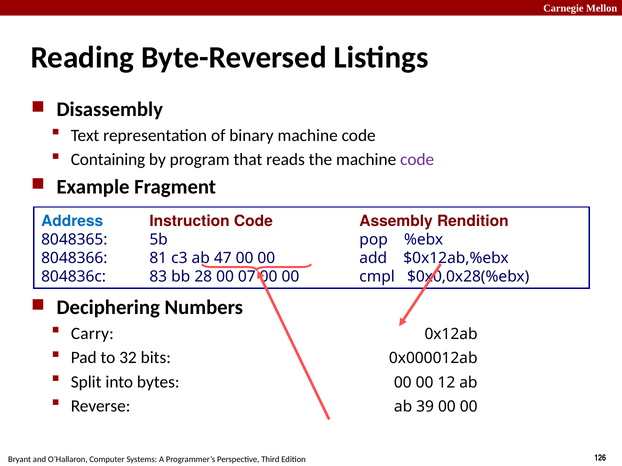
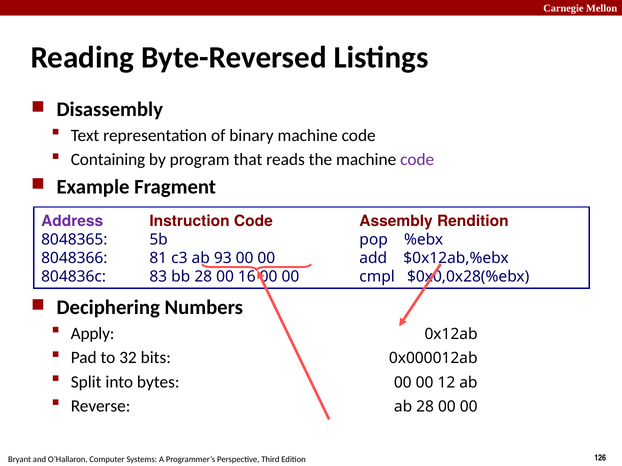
Address colour: blue -> purple
47: 47 -> 93
07: 07 -> 16
Carry: Carry -> Apply
ab 39: 39 -> 28
